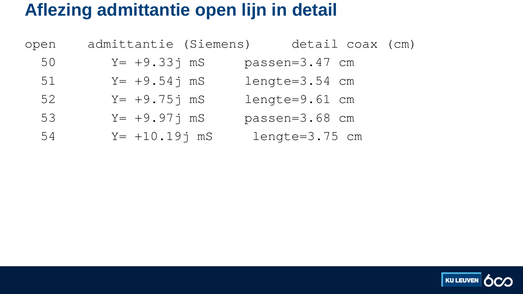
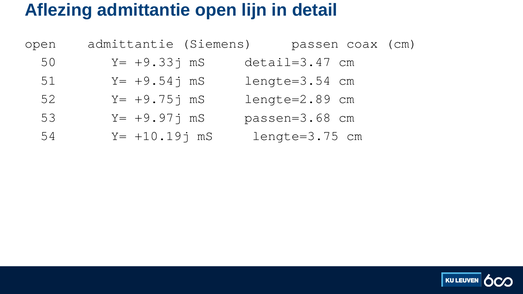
Siemens detail: detail -> passen
passen=3.47: passen=3.47 -> detail=3.47
lengte=9.61: lengte=9.61 -> lengte=2.89
